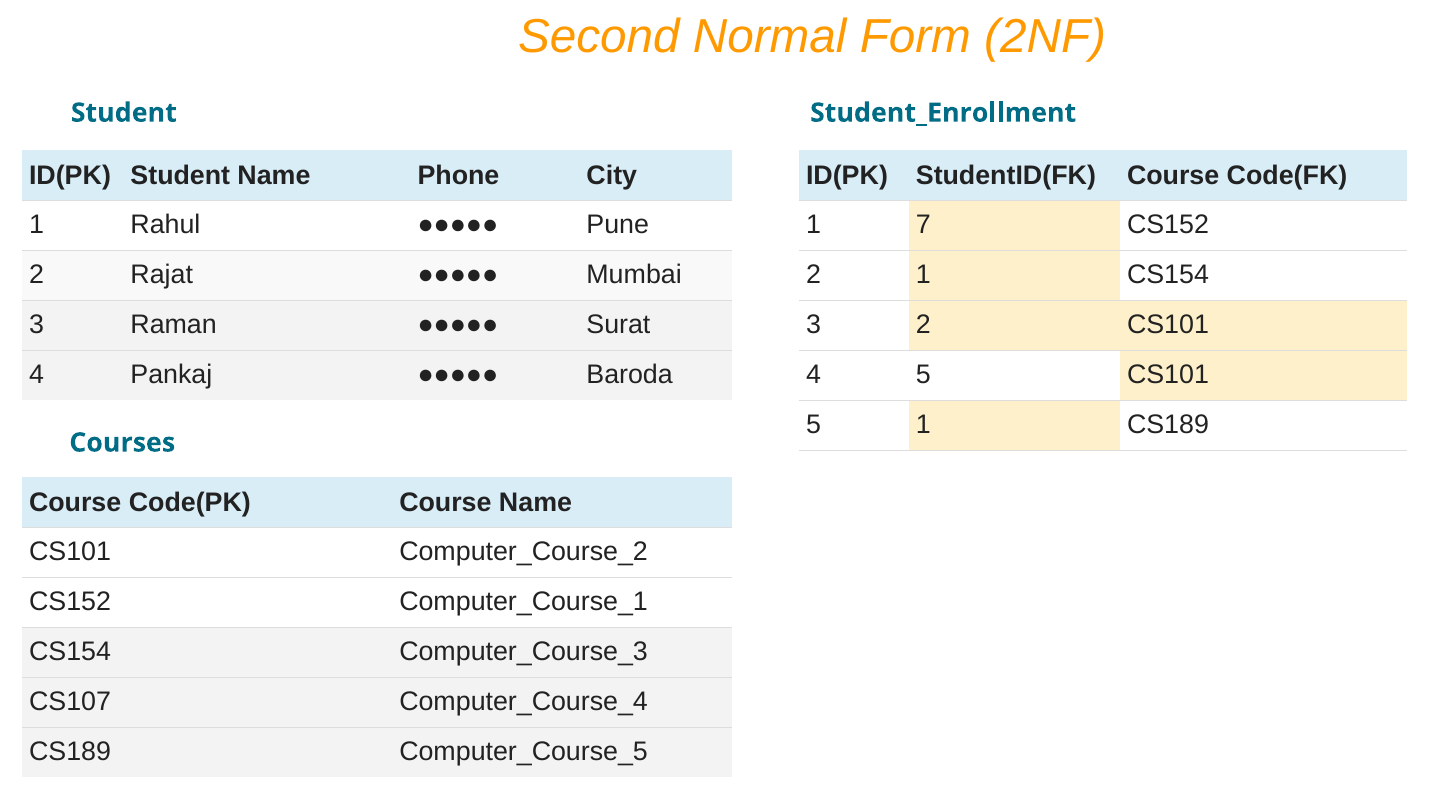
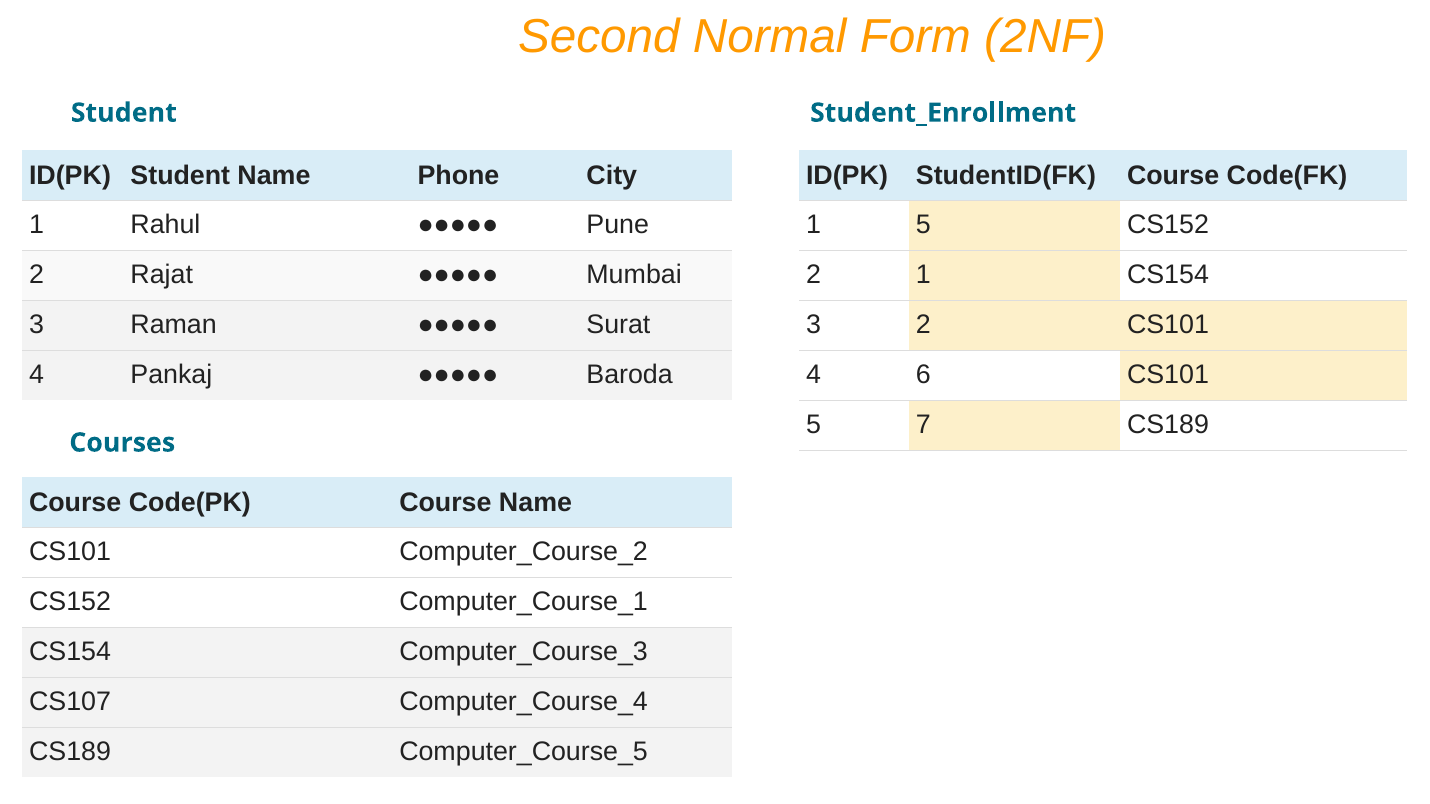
1 7: 7 -> 5
4 5: 5 -> 6
5 1: 1 -> 7
